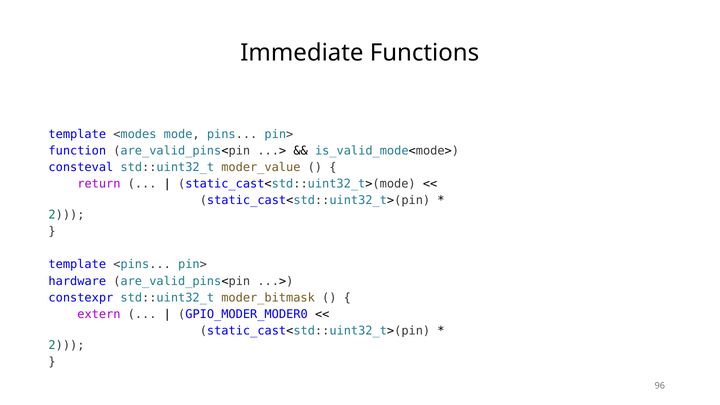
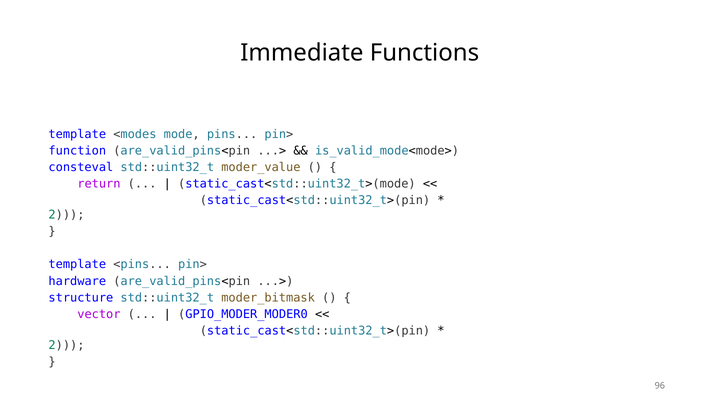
constexpr: constexpr -> structure
extern: extern -> vector
